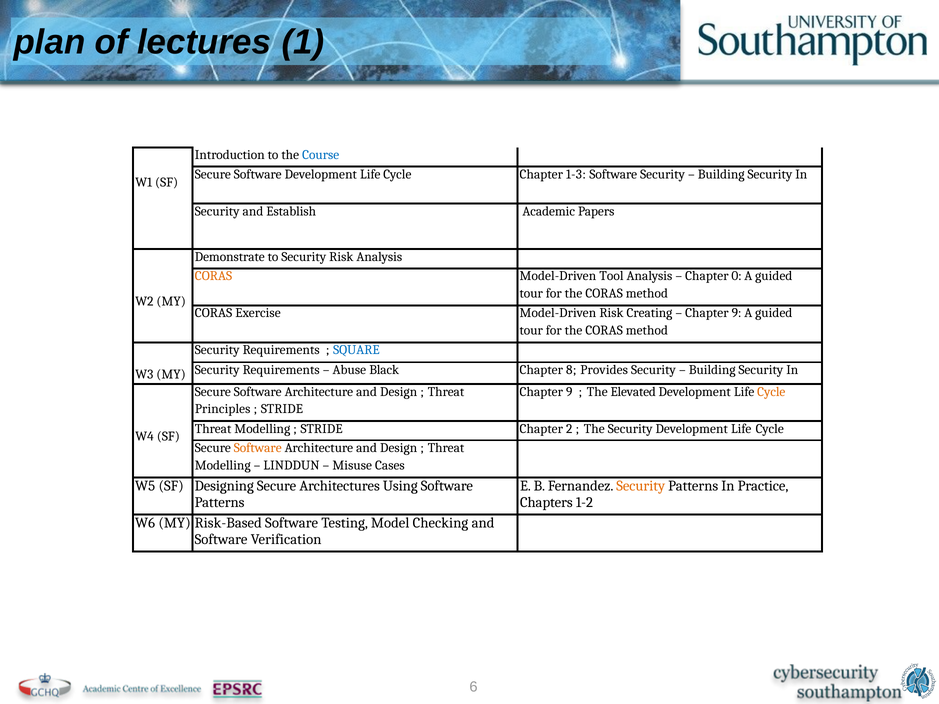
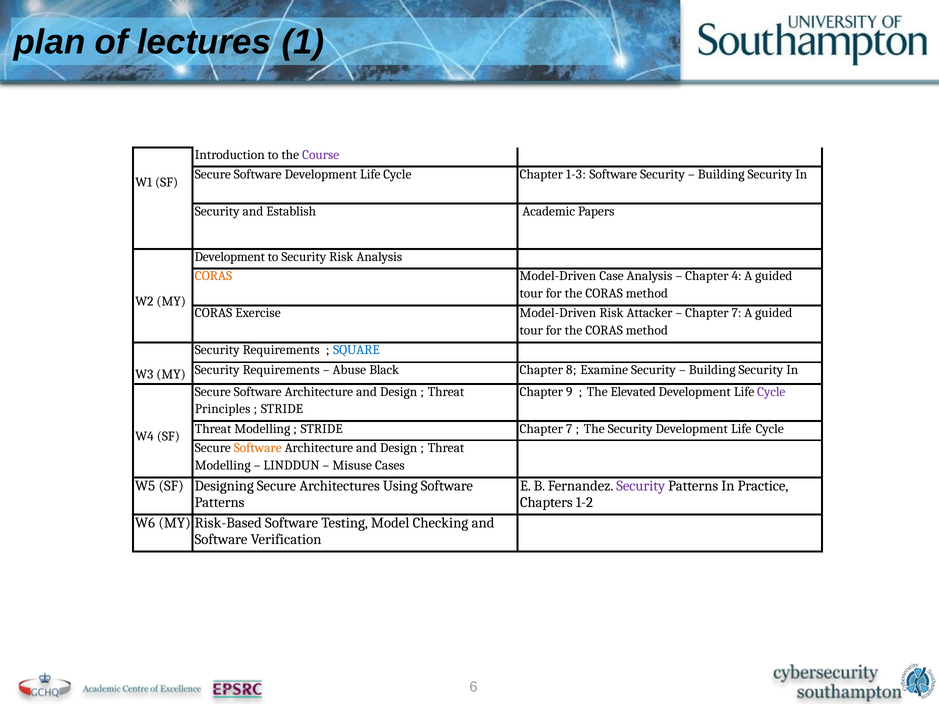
Course colour: blue -> purple
Demonstrate at (230, 257): Demonstrate -> Development
Tool: Tool -> Case
0: 0 -> 4
Creating: Creating -> Attacker
9 at (737, 313): 9 -> 7
Provides: Provides -> Examine
Cycle at (771, 392) colour: orange -> purple
STRIDE Chapter 2: 2 -> 7
Security at (641, 486) colour: orange -> purple
